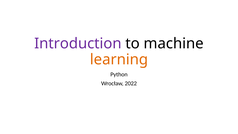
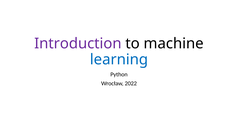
learning colour: orange -> blue
